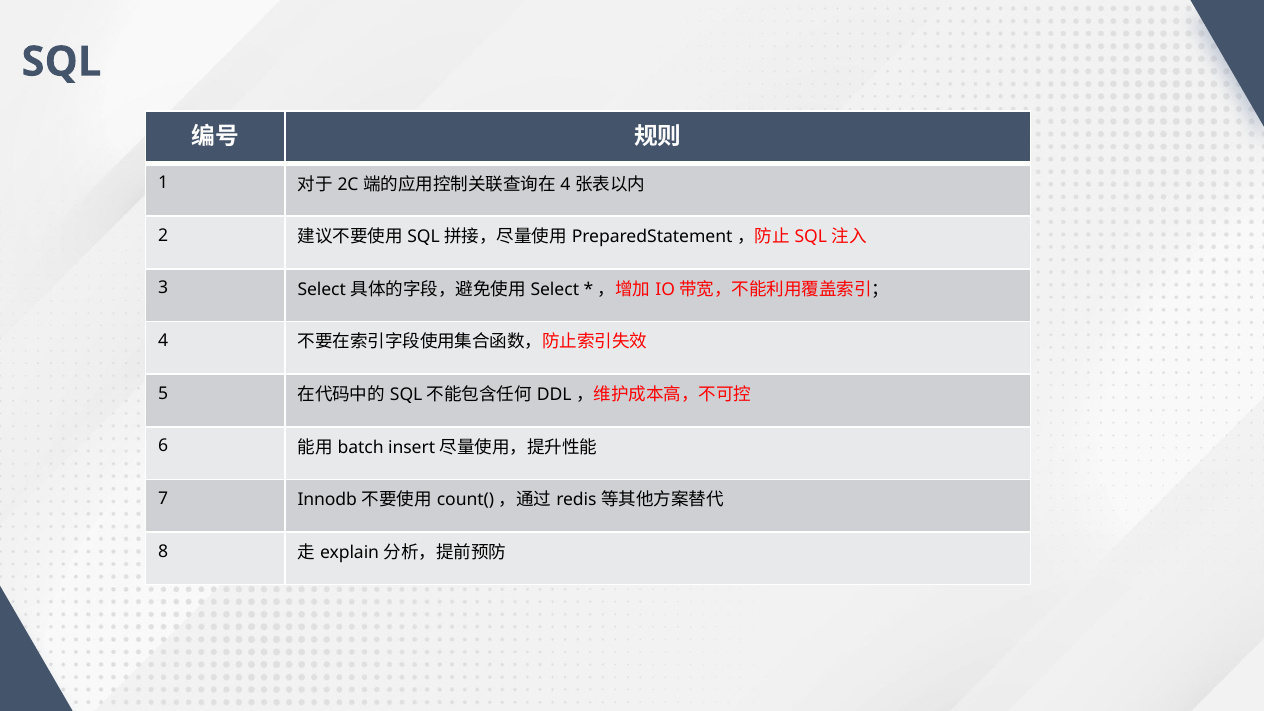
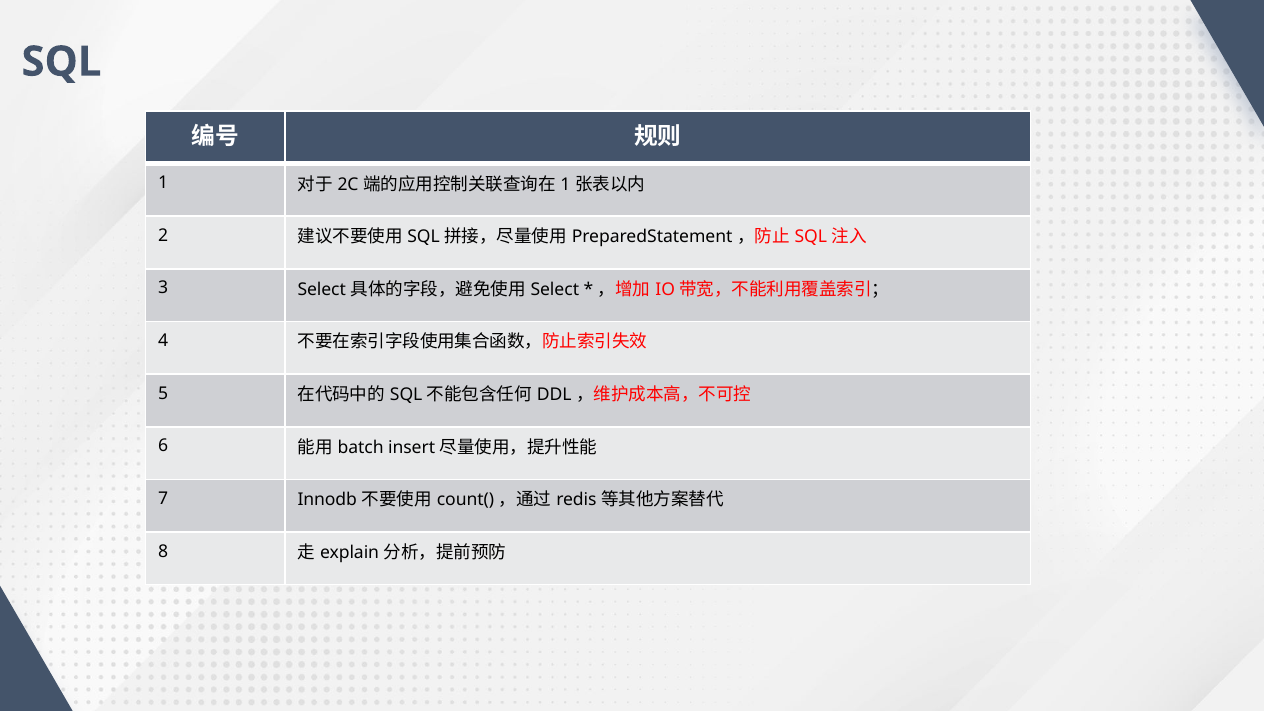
4 at (566, 184): 4 -> 1
